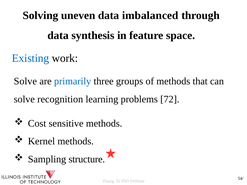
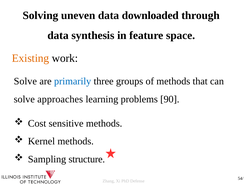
imbalanced: imbalanced -> downloaded
Existing colour: blue -> orange
recognition: recognition -> approaches
72: 72 -> 90
